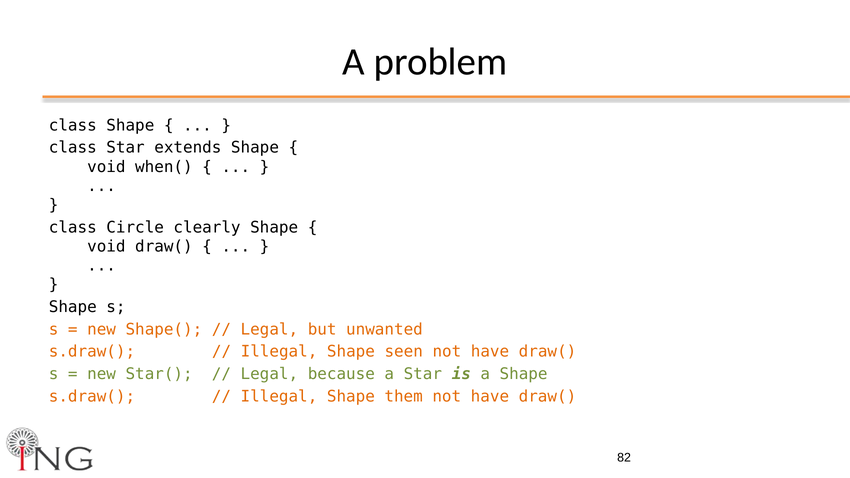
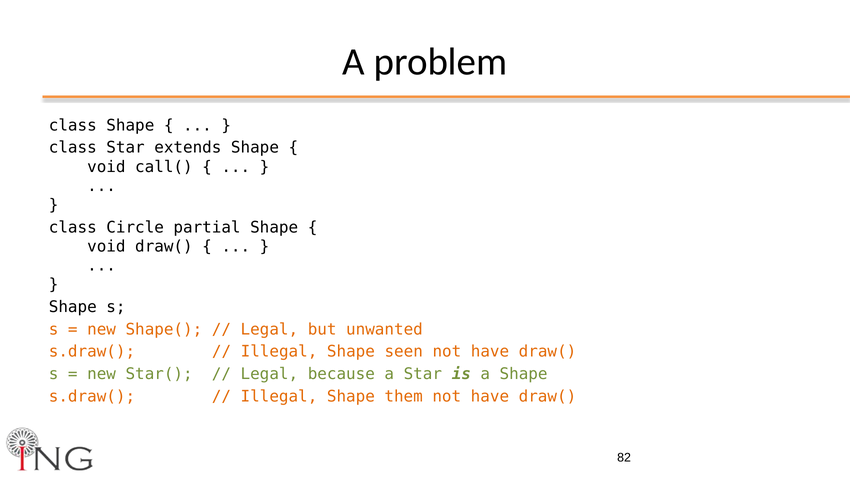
when(: when( -> call(
clearly: clearly -> partial
